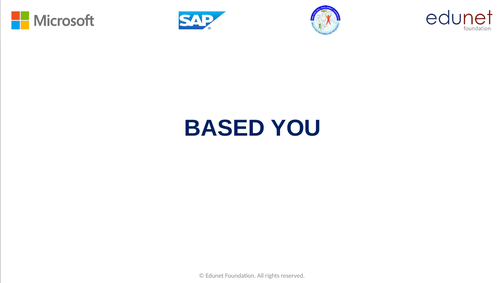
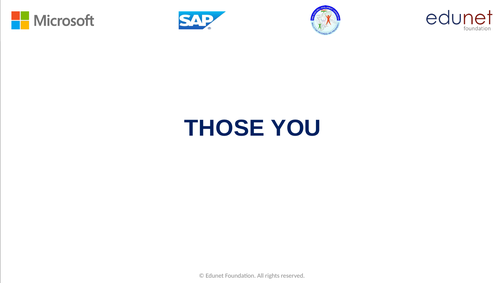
BASED: BASED -> THOSE
